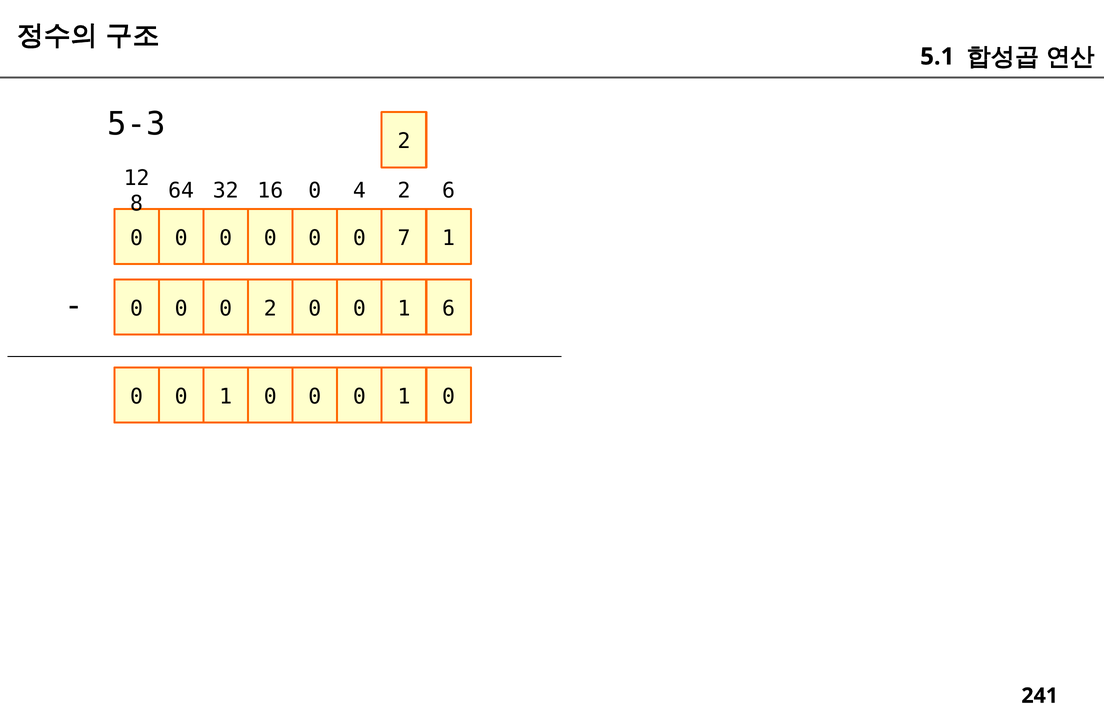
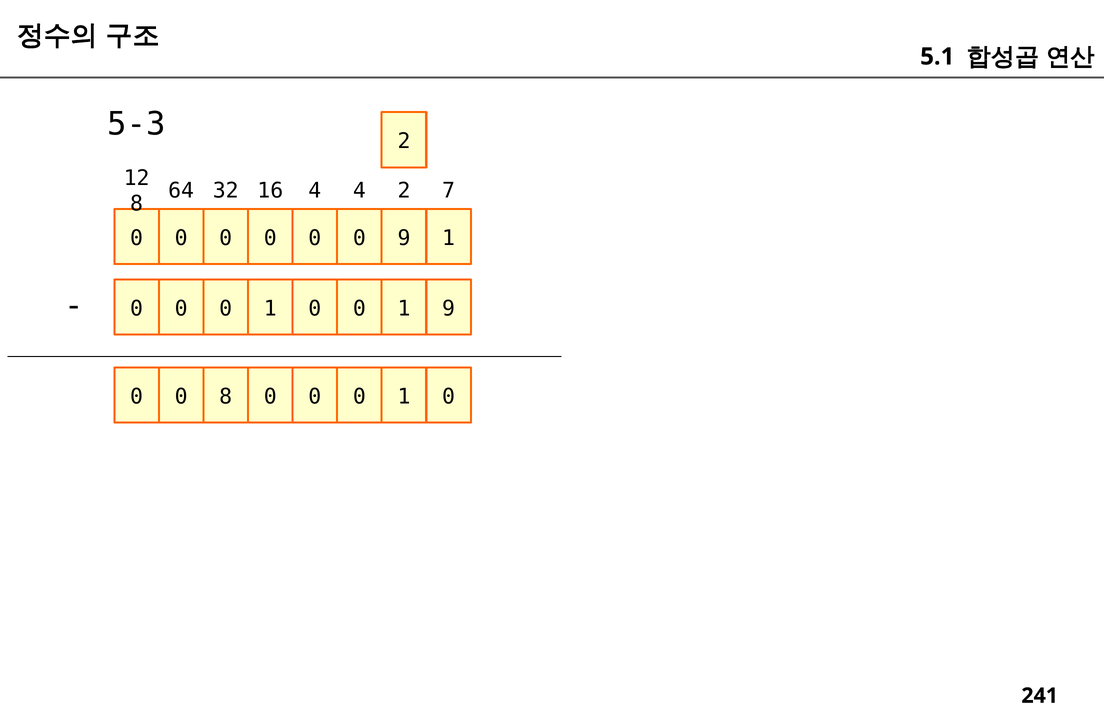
16 0: 0 -> 4
2 6: 6 -> 7
0 7: 7 -> 9
2 at (270, 309): 2 -> 1
1 6: 6 -> 9
1 at (226, 397): 1 -> 8
